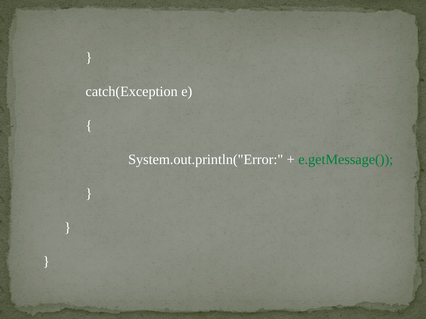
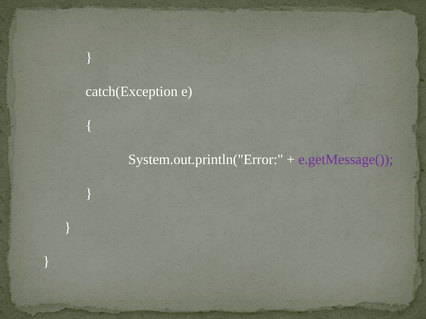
e.getMessage( colour: green -> purple
